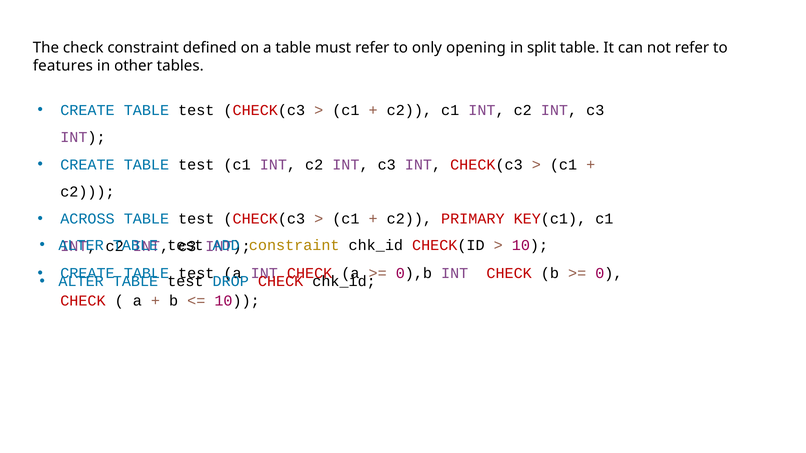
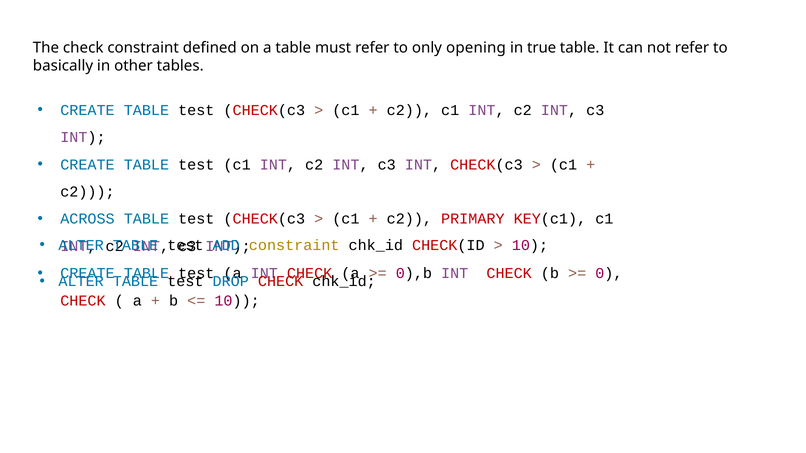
split: split -> true
features: features -> basically
